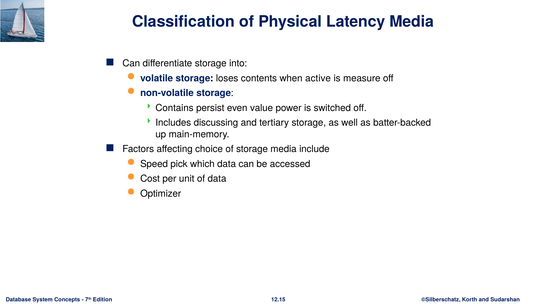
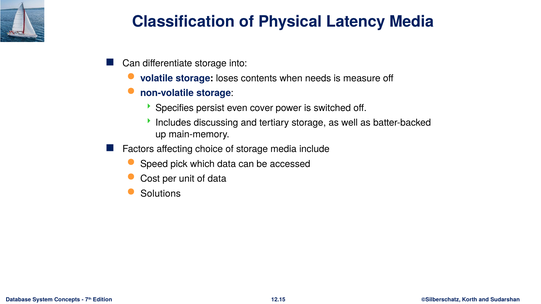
active: active -> needs
Contains: Contains -> Specifies
value: value -> cover
Optimizer: Optimizer -> Solutions
